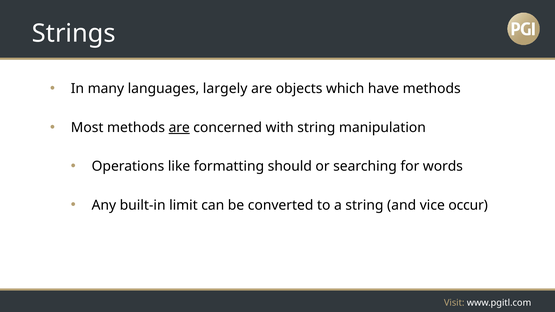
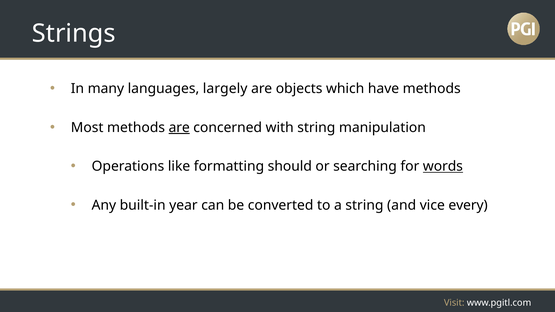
words underline: none -> present
limit: limit -> year
occur: occur -> every
